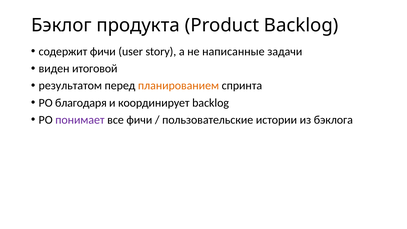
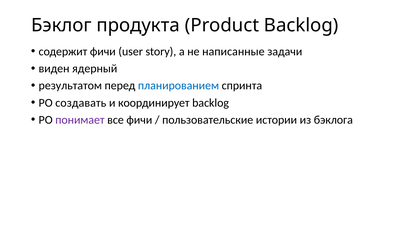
итоговой: итоговой -> ядерный
планированием colour: orange -> blue
благодаря: благодаря -> создавать
